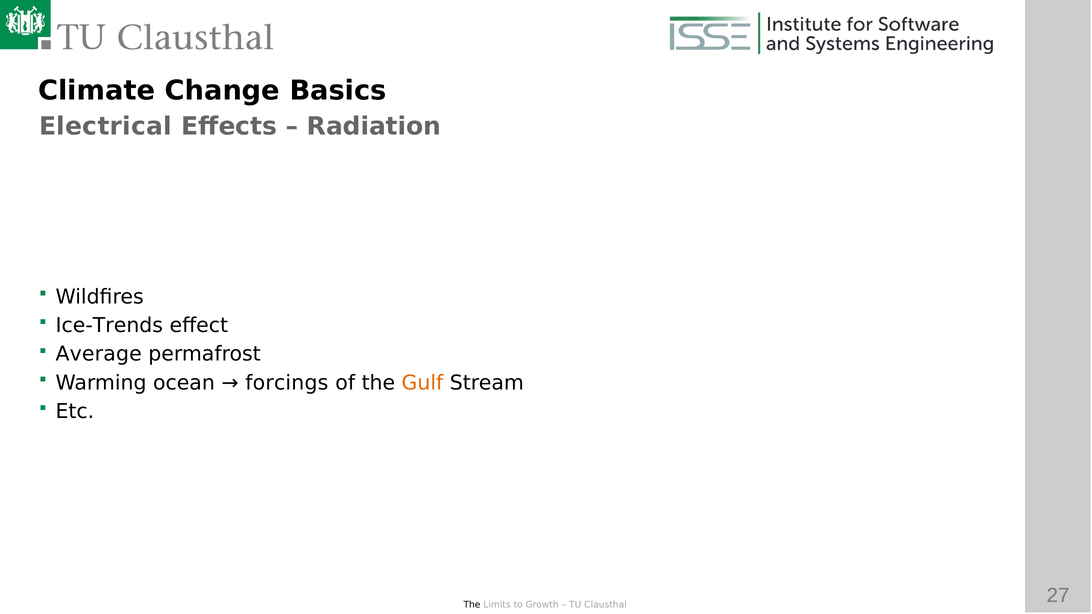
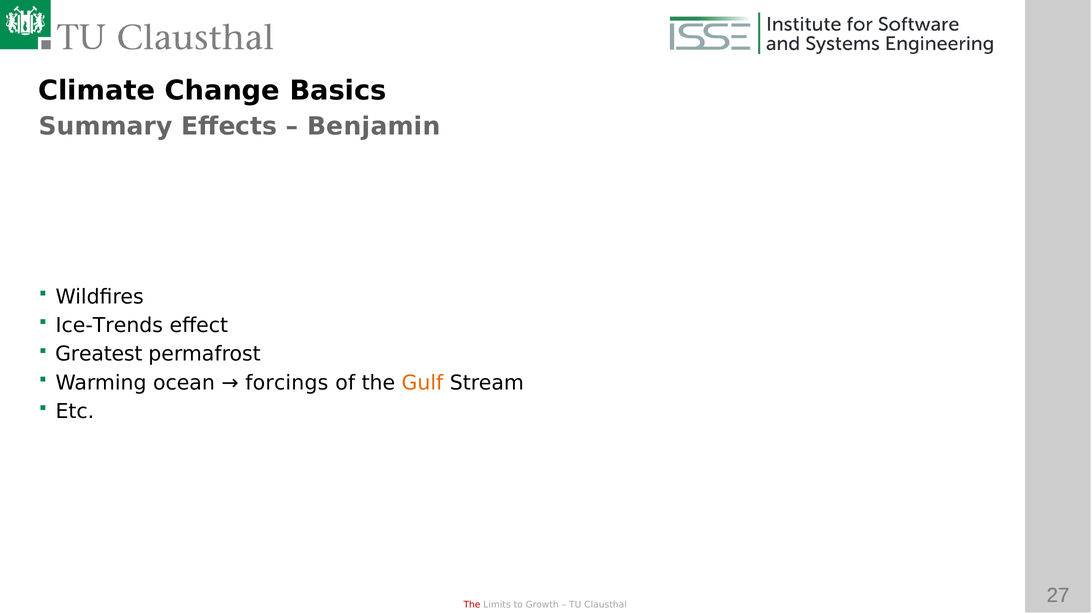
Electrical: Electrical -> Summary
Radiation: Radiation -> Benjamin
Average: Average -> Greatest
The at (472, 605) colour: black -> red
